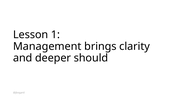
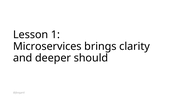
Management: Management -> Microservices
